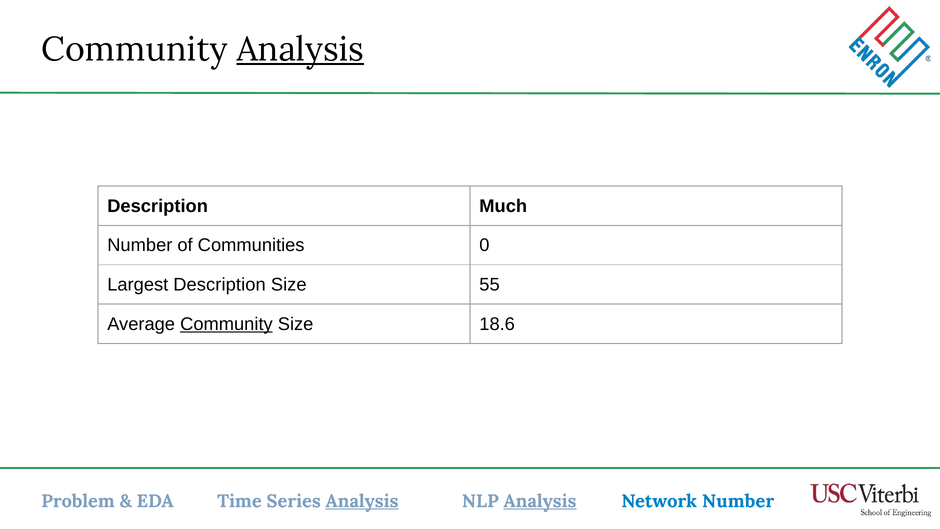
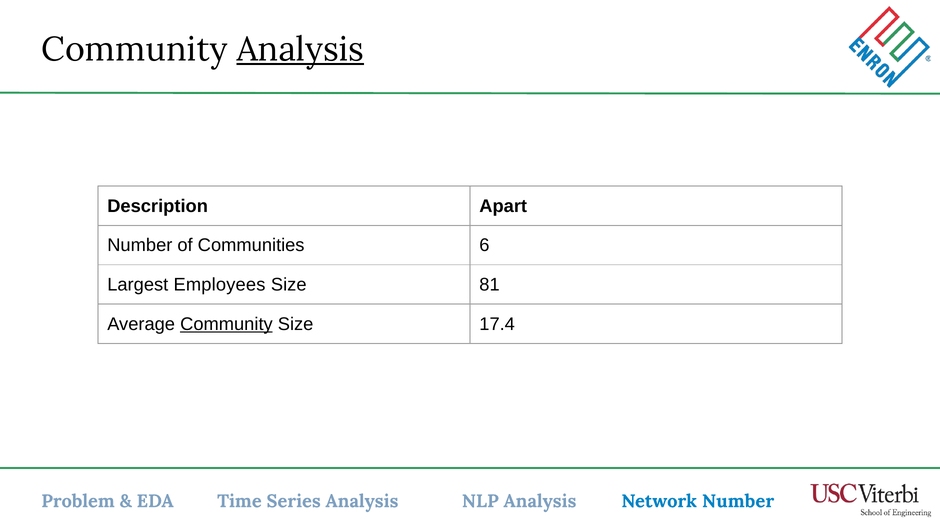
Much: Much -> Apart
0: 0 -> 6
Largest Description: Description -> Employees
55: 55 -> 81
18.6: 18.6 -> 17.4
Analysis at (362, 501) underline: present -> none
Analysis at (540, 501) underline: present -> none
